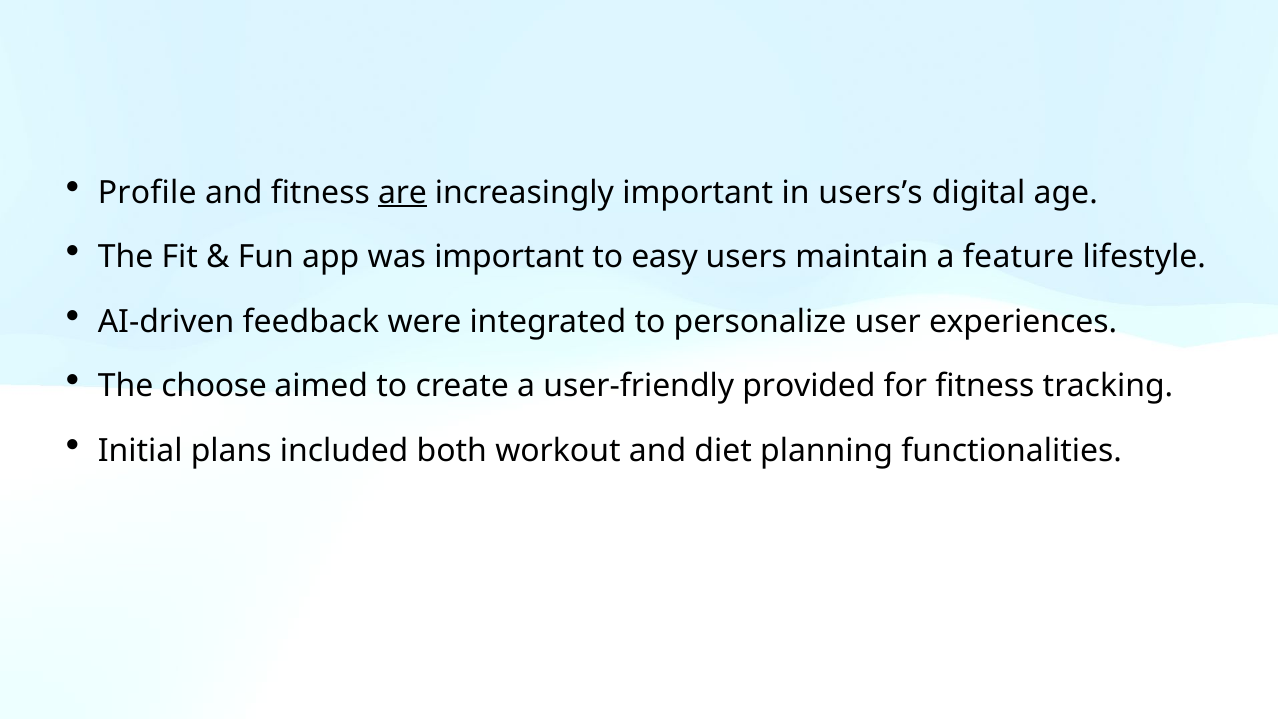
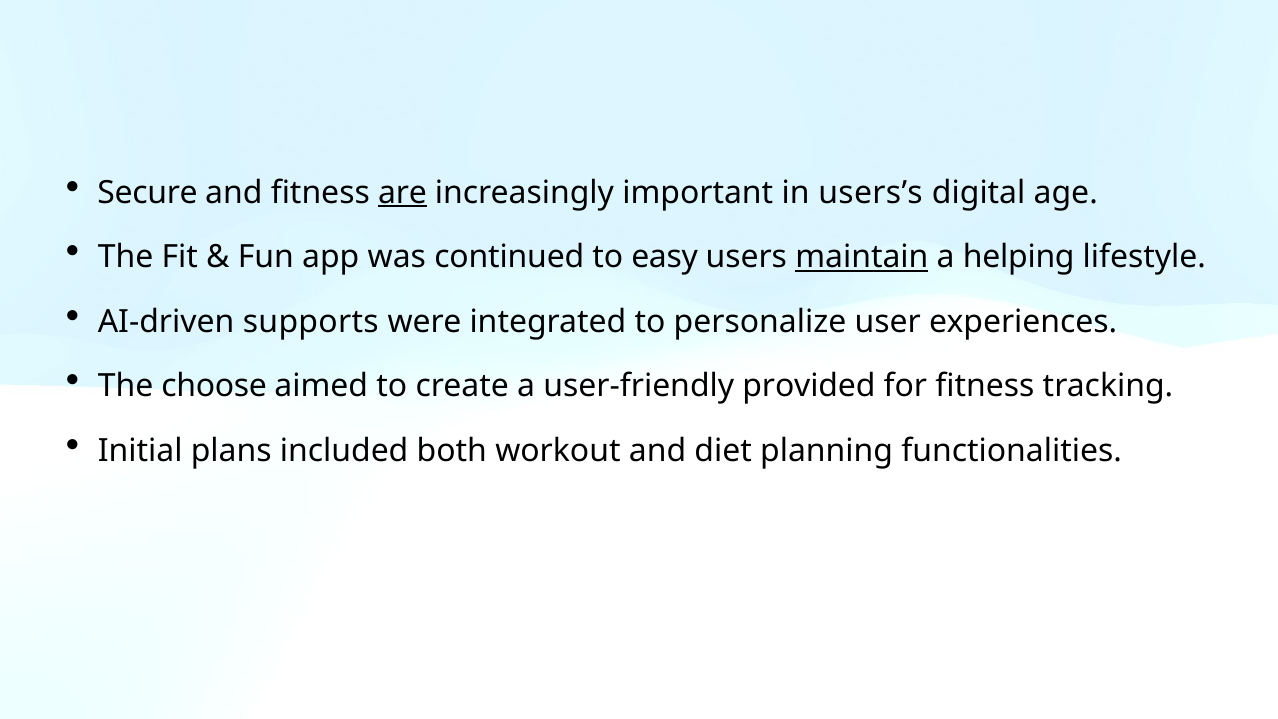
Profile: Profile -> Secure
was important: important -> continued
maintain underline: none -> present
feature: feature -> helping
feedback: feedback -> supports
